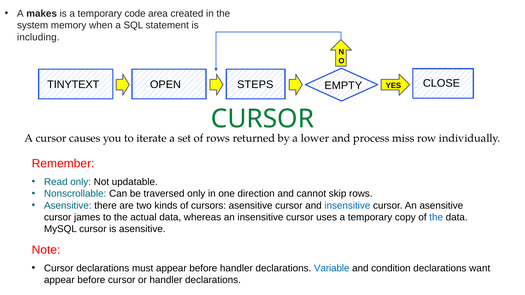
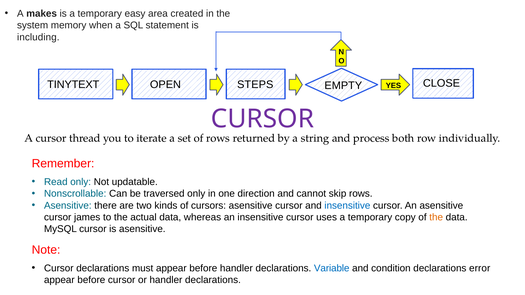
code: code -> easy
CURSOR at (262, 119) colour: green -> purple
causes: causes -> thread
lower: lower -> string
miss: miss -> both
the at (436, 217) colour: blue -> orange
want: want -> error
